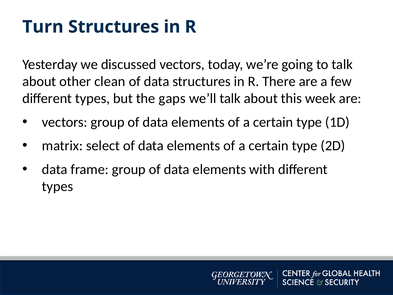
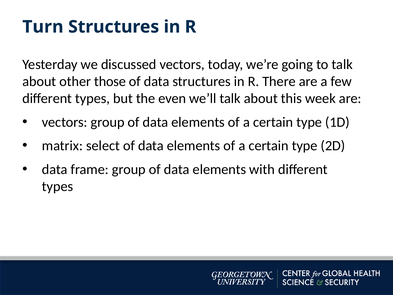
clean: clean -> those
gaps: gaps -> even
